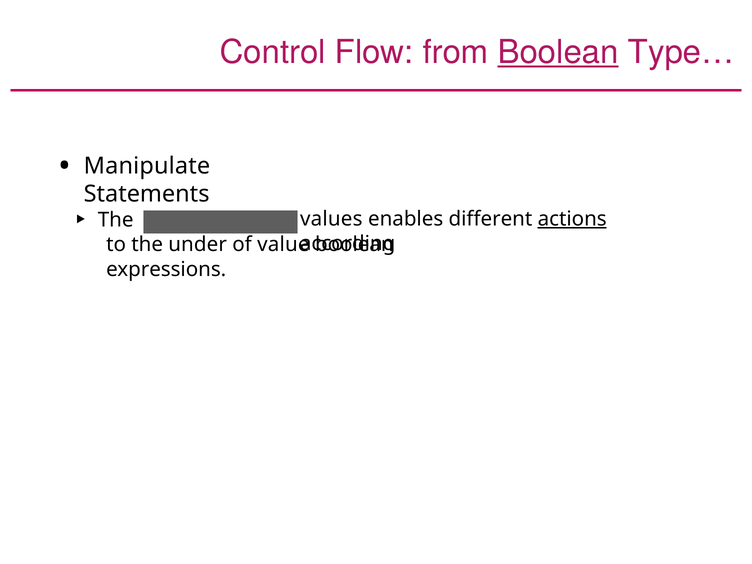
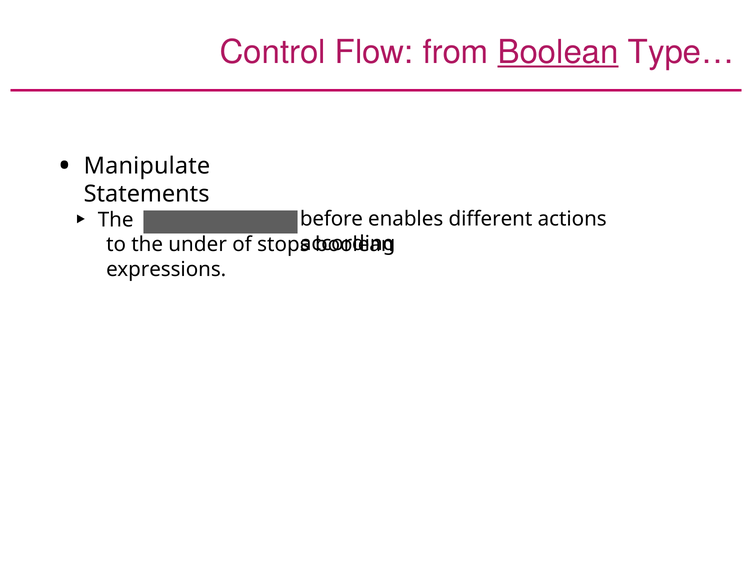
values: values -> before
actions underline: present -> none
value: value -> stops
